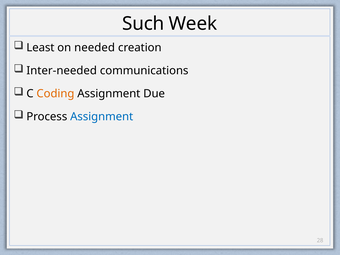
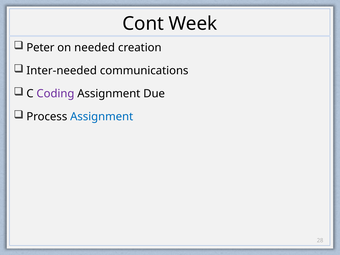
Such: Such -> Cont
Least: Least -> Peter
Coding colour: orange -> purple
